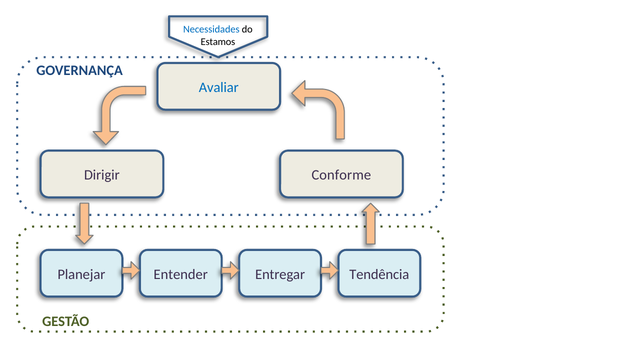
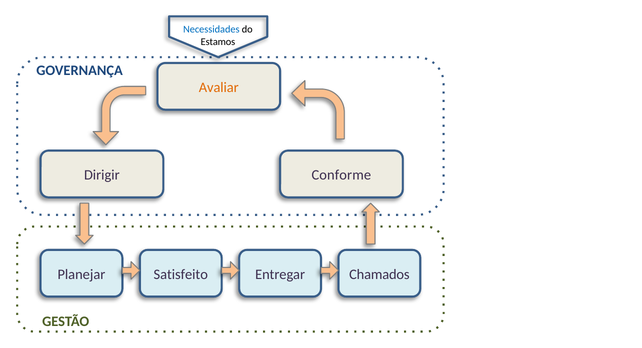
Avaliar colour: blue -> orange
Entender: Entender -> Satisfeito
Tendência: Tendência -> Chamados
